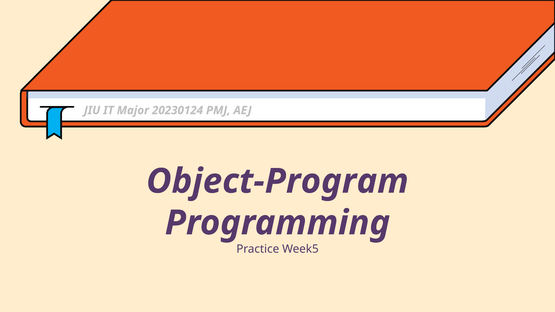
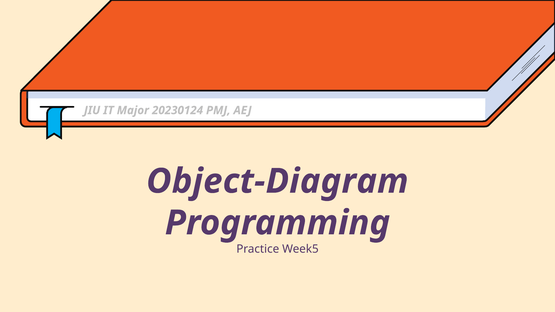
Object-Program: Object-Program -> Object-Diagram
